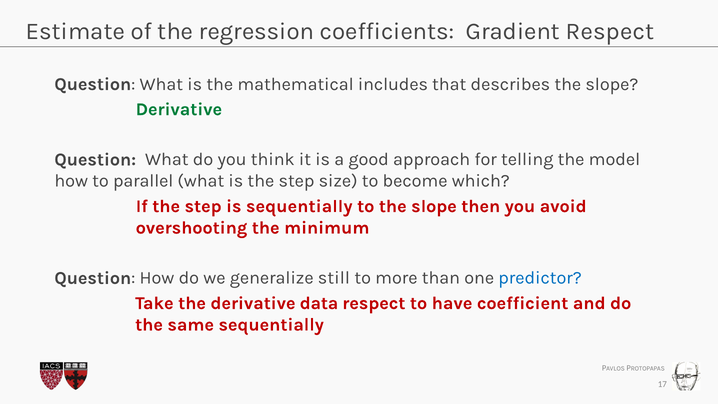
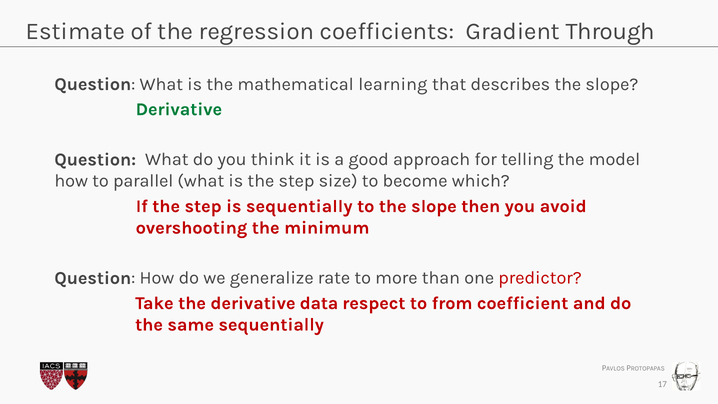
Gradient Respect: Respect -> Through
includes: includes -> learning
still: still -> rate
predictor colour: blue -> red
have: have -> from
